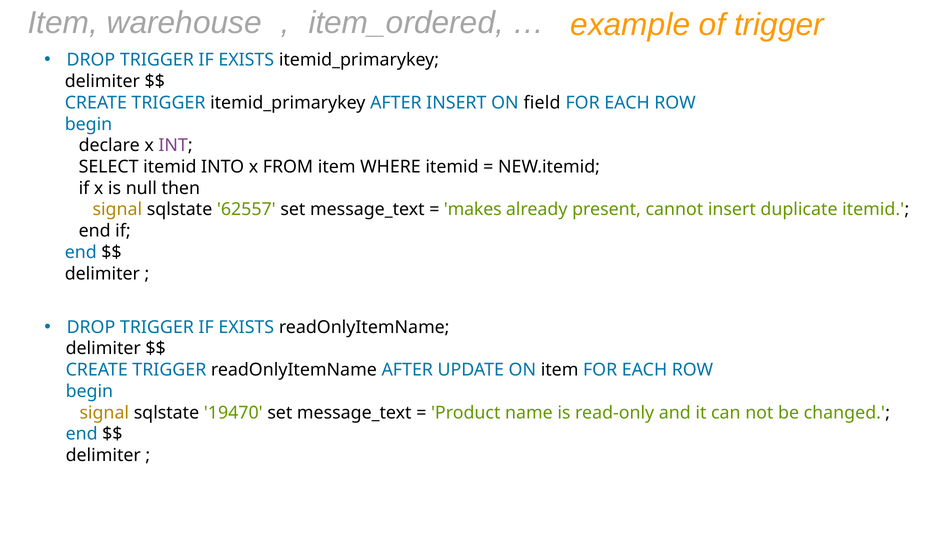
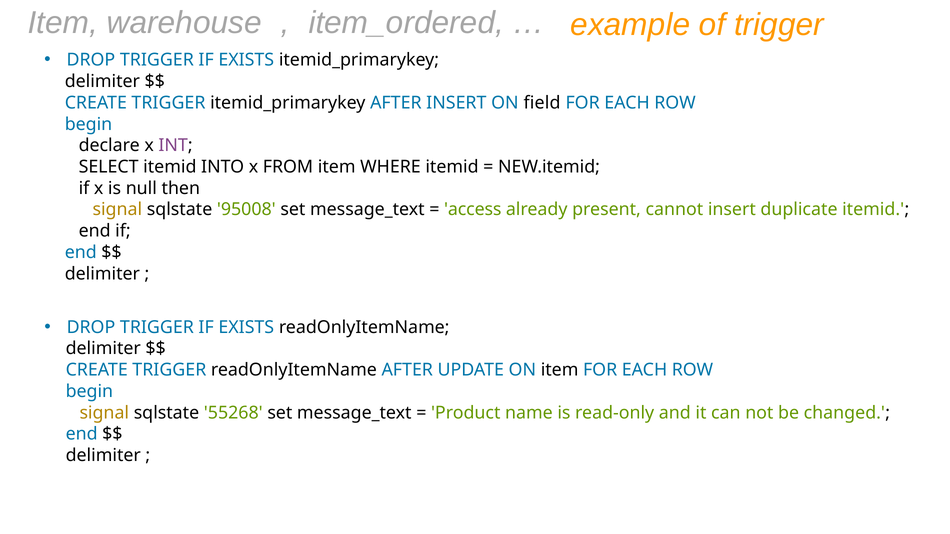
62557: 62557 -> 95008
makes: makes -> access
19470: 19470 -> 55268
